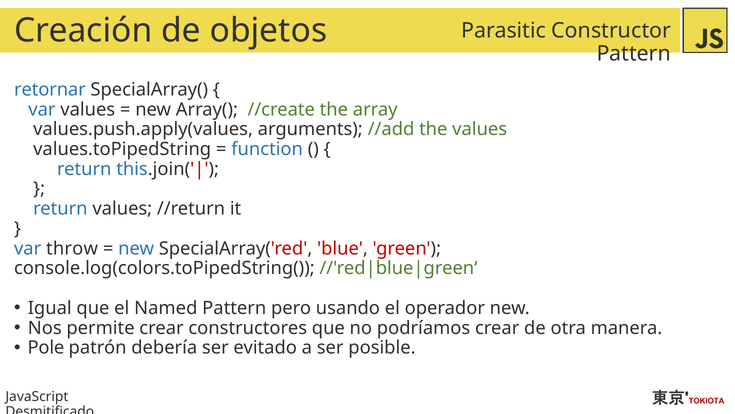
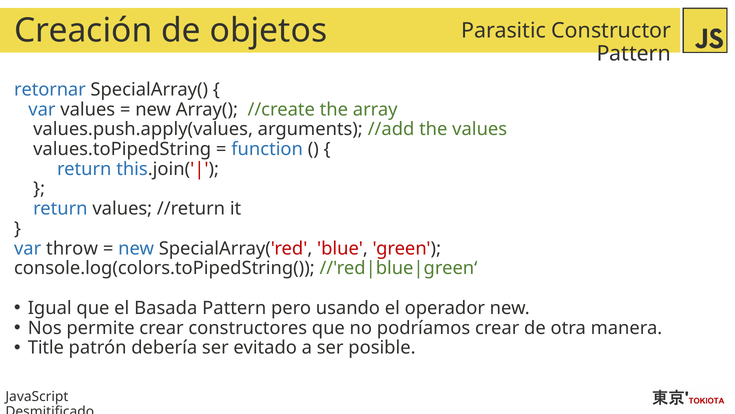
Named: Named -> Basada
Pole: Pole -> Title
